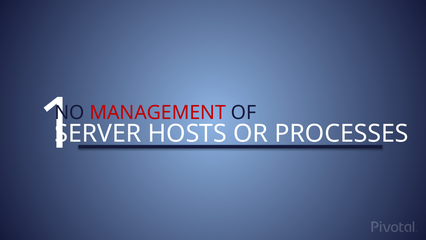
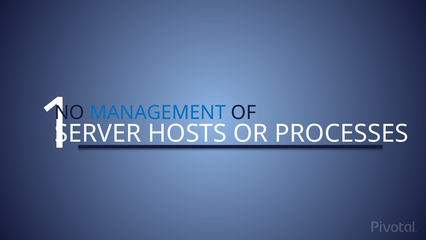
MANAGEMENT colour: red -> blue
